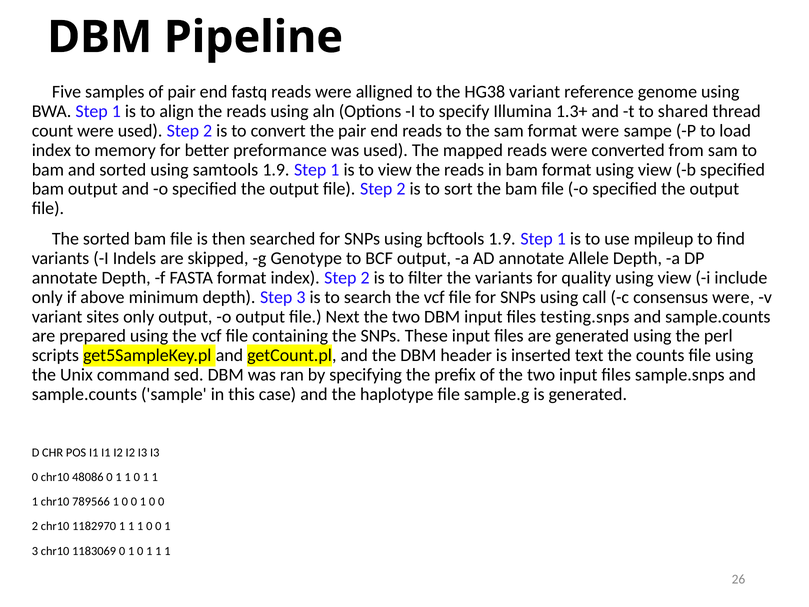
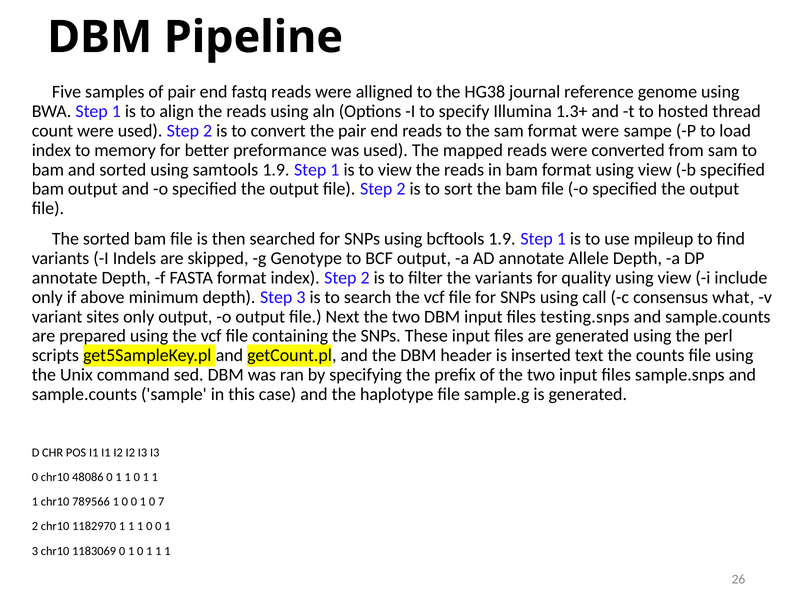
HG38 variant: variant -> journal
shared: shared -> hosted
consensus were: were -> what
0 1 0 0: 0 -> 7
